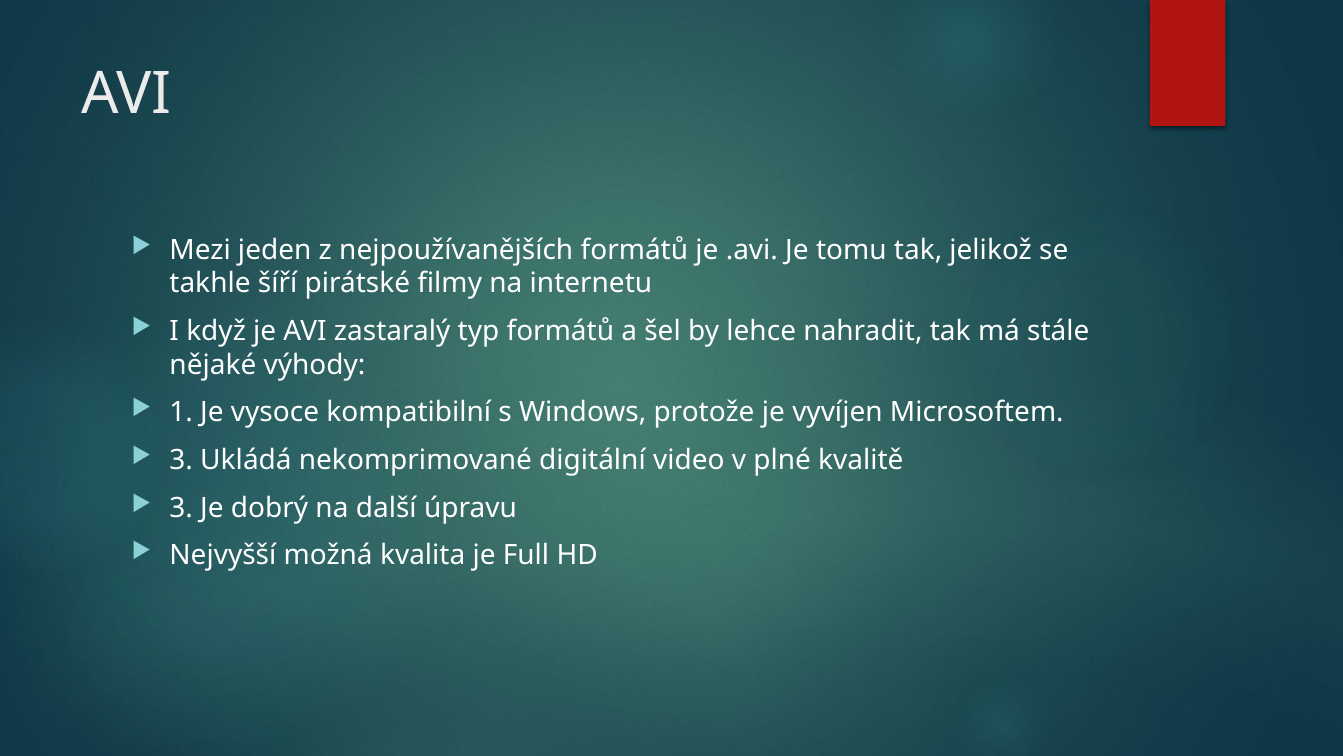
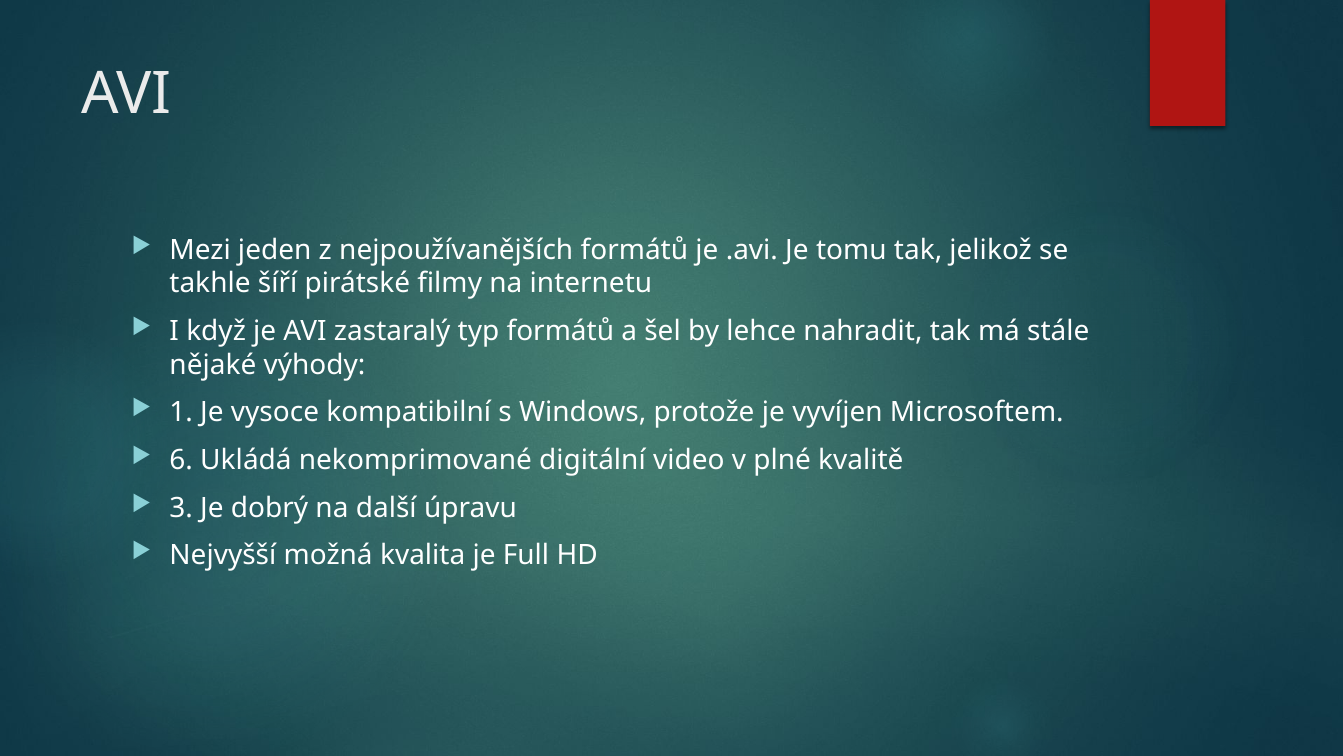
3 at (181, 460): 3 -> 6
